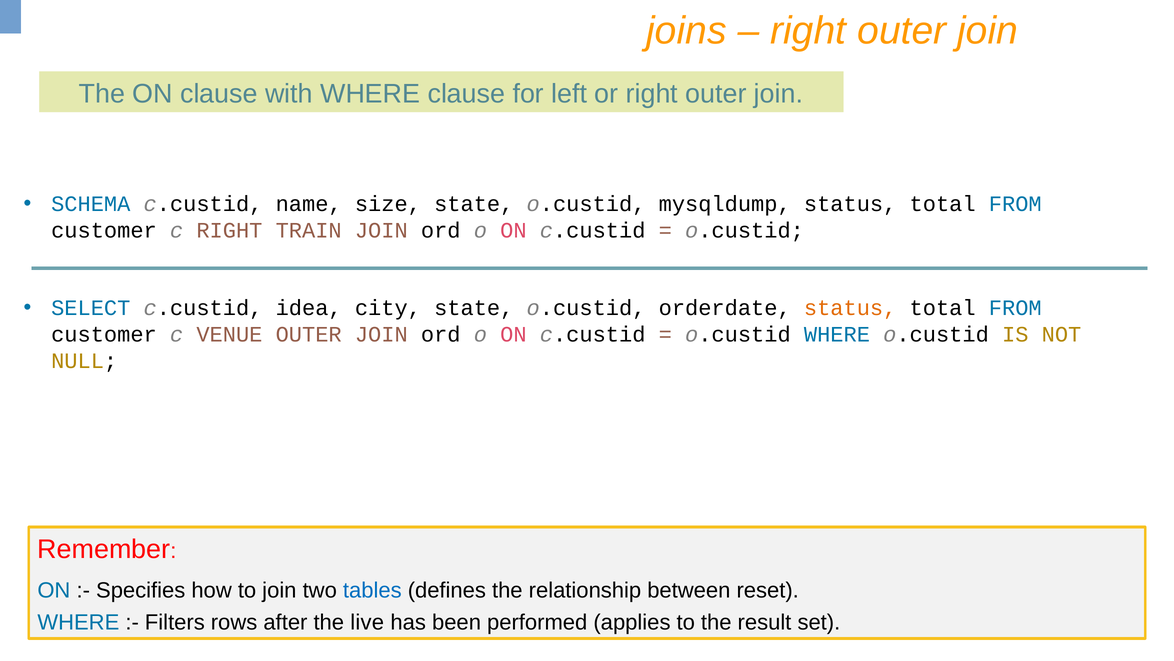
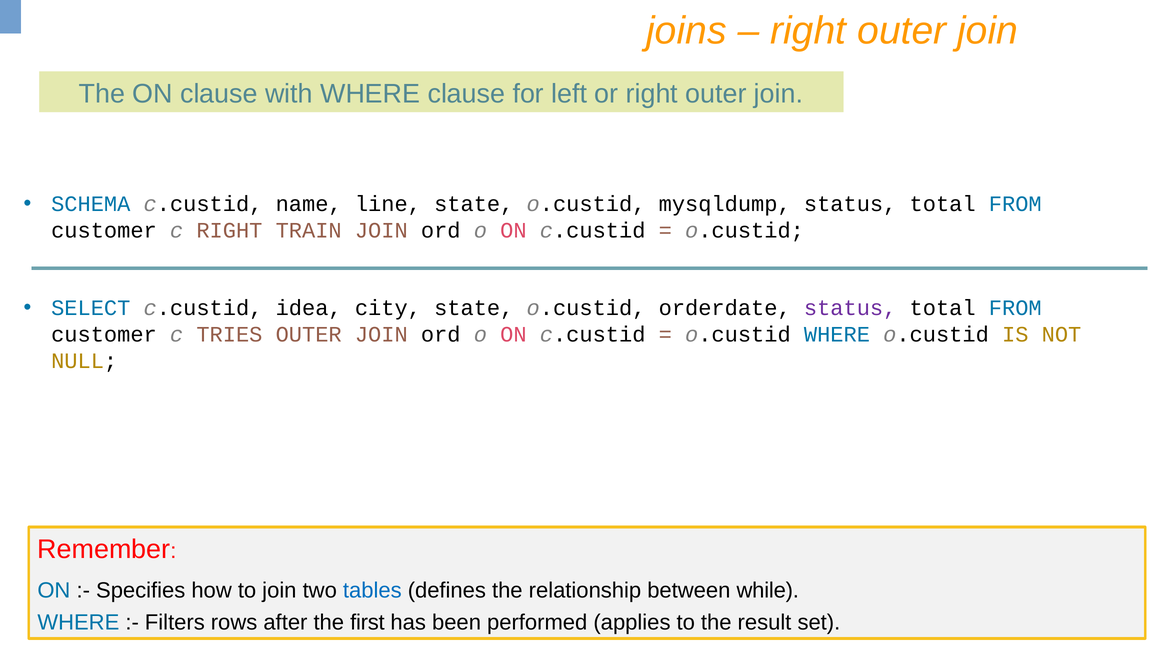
size: size -> line
status at (850, 308) colour: orange -> purple
VENUE: VENUE -> TRIES
reset: reset -> while
live: live -> first
